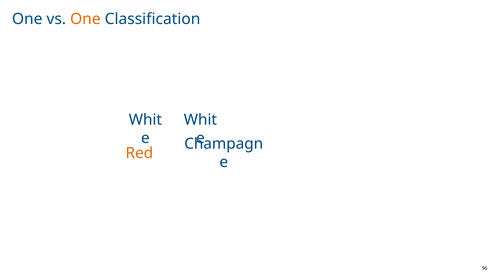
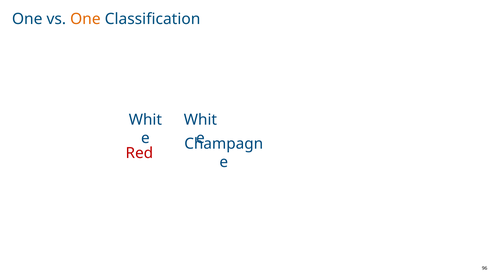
Red colour: orange -> red
